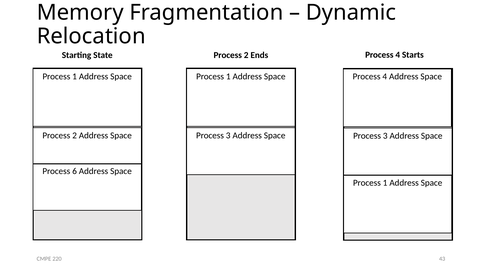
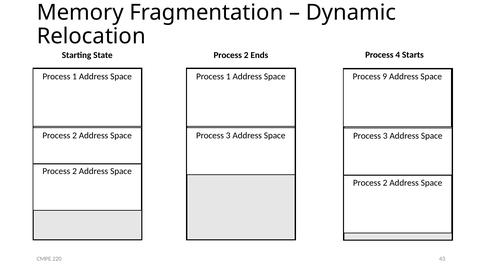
4 at (385, 77): 4 -> 9
6 at (75, 171): 6 -> 2
1 at (385, 183): 1 -> 2
